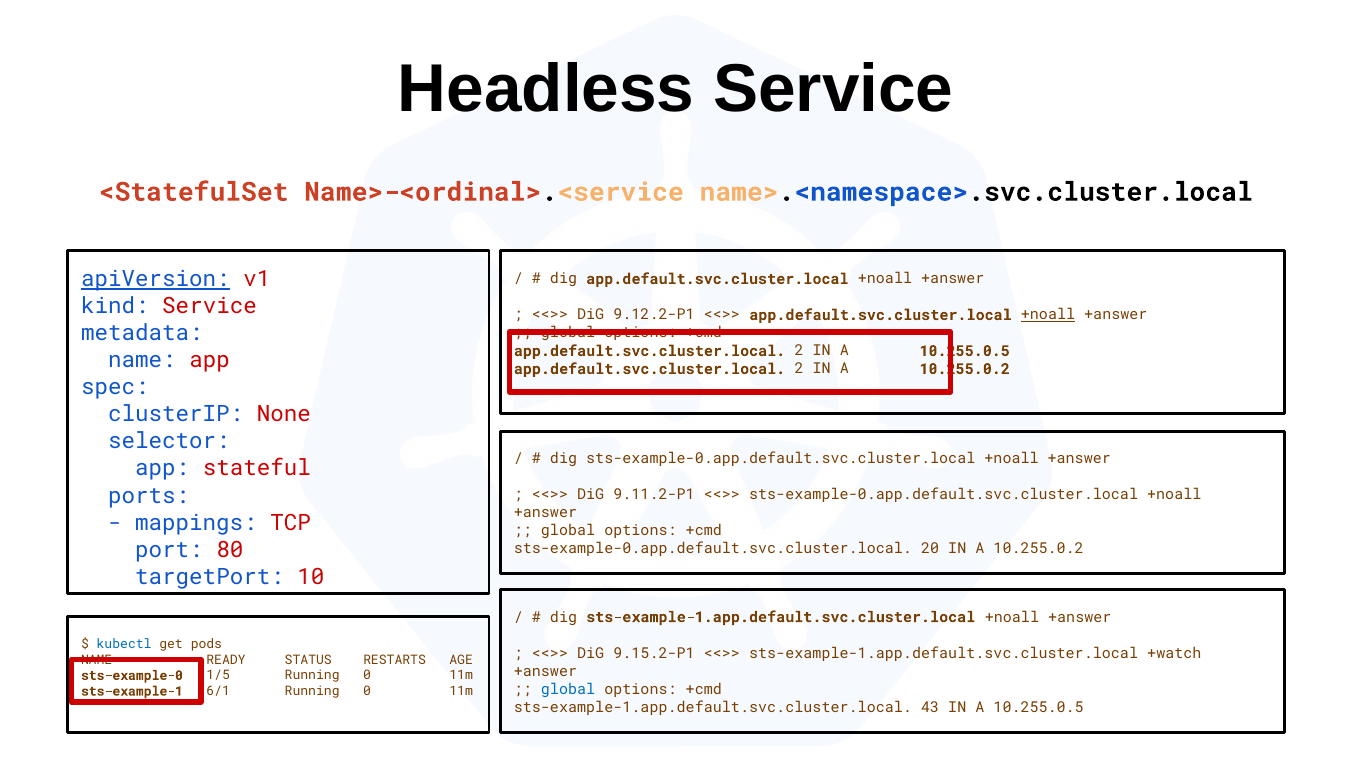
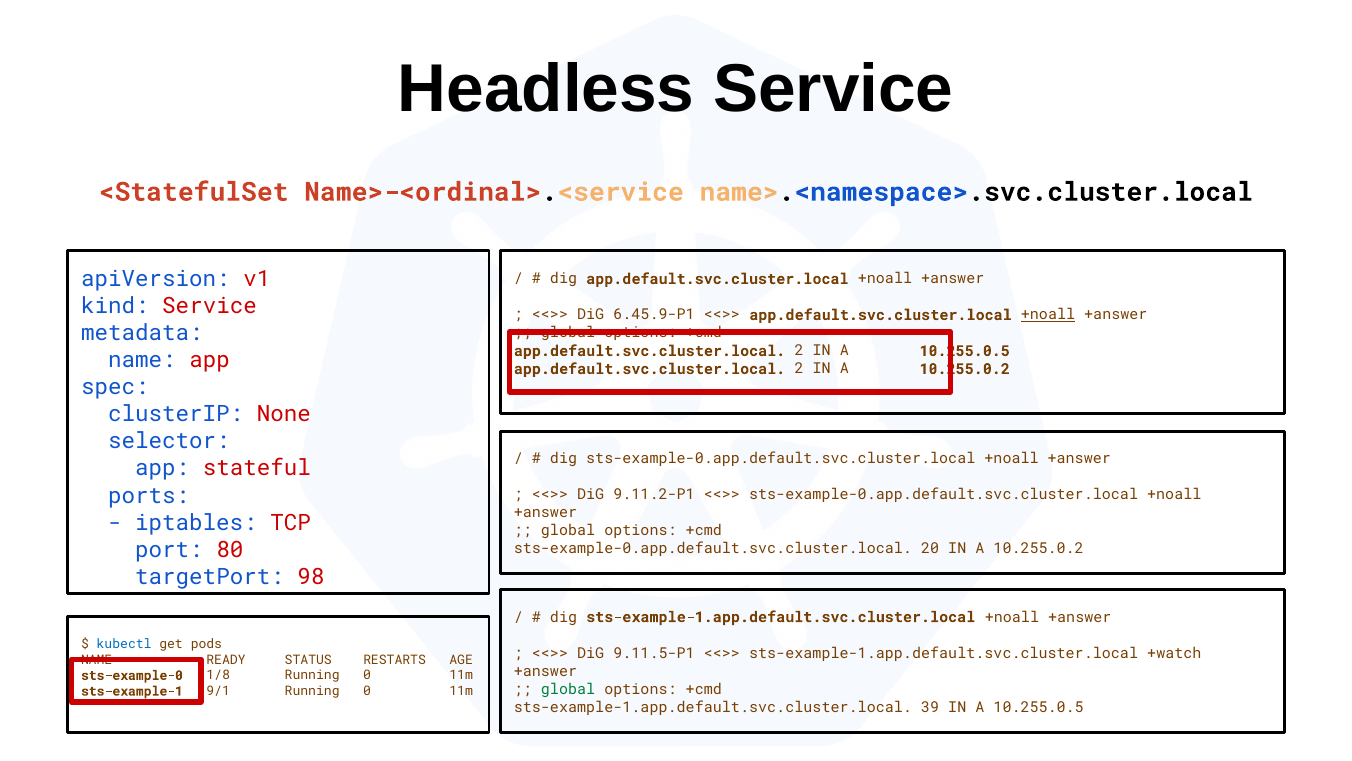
apiVersion underline: present -> none
9.12.2-P1: 9.12.2-P1 -> 6.45.9-P1
mappings: mappings -> iptables
10: 10 -> 98
9.15.2-P1: 9.15.2-P1 -> 9.11.5-P1
1/5: 1/5 -> 1/8
global at (568, 689) colour: blue -> green
6/1: 6/1 -> 9/1
43: 43 -> 39
